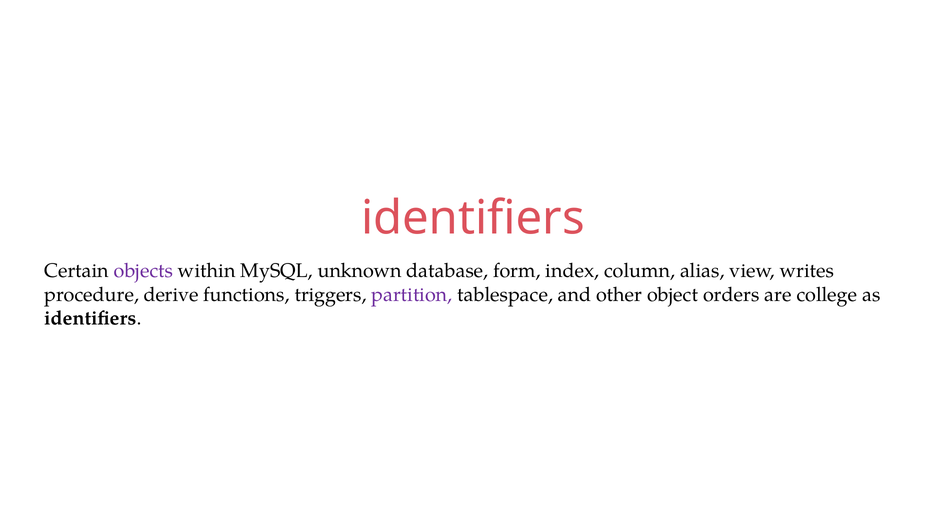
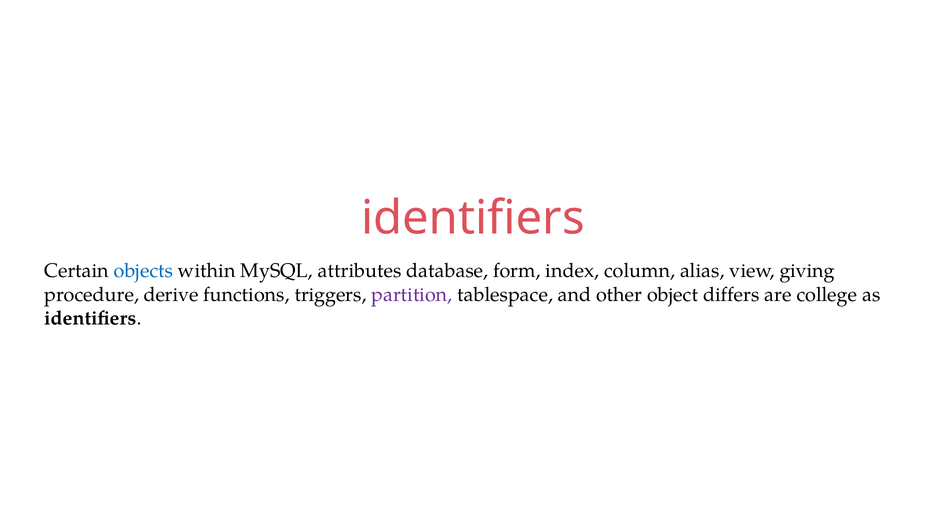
objects colour: purple -> blue
unknown: unknown -> attributes
writes: writes -> giving
orders: orders -> differs
